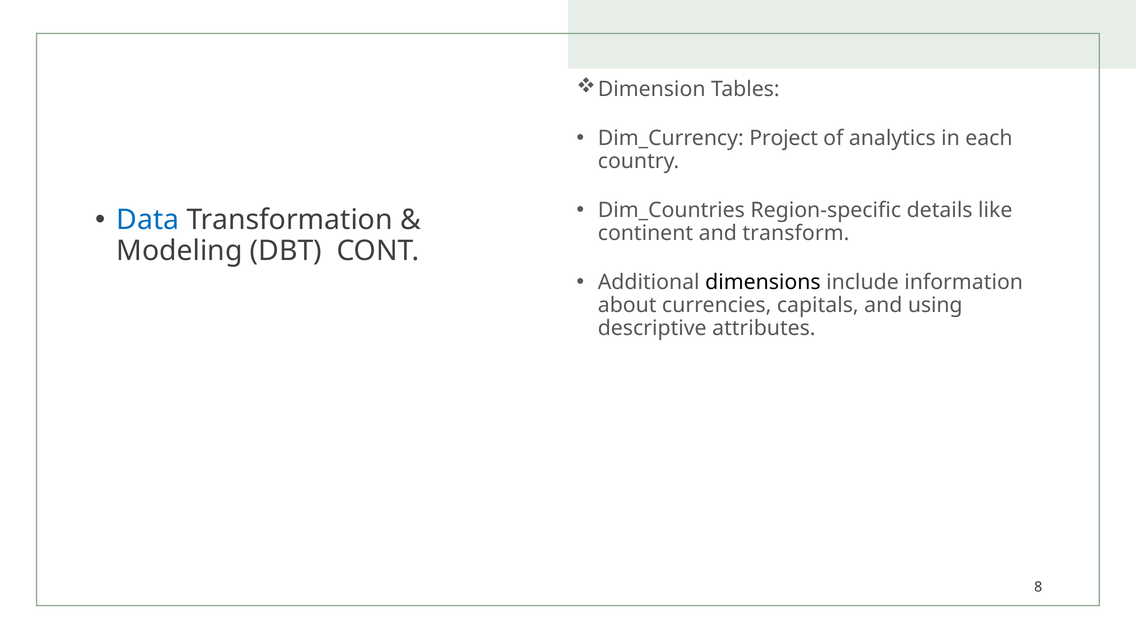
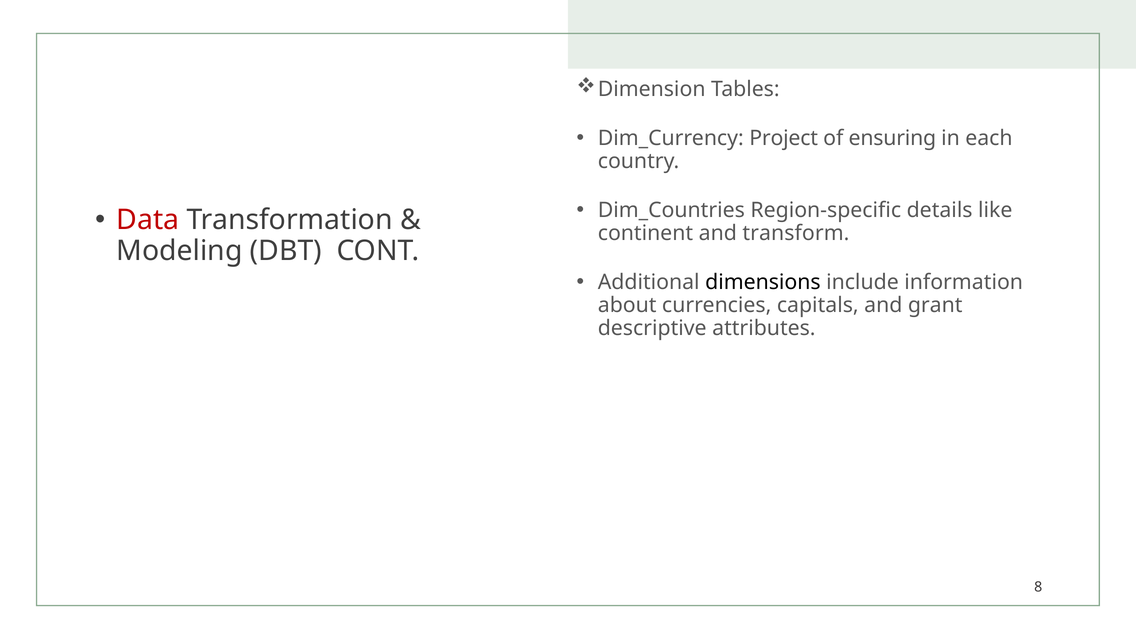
analytics: analytics -> ensuring
Data colour: blue -> red
using: using -> grant
